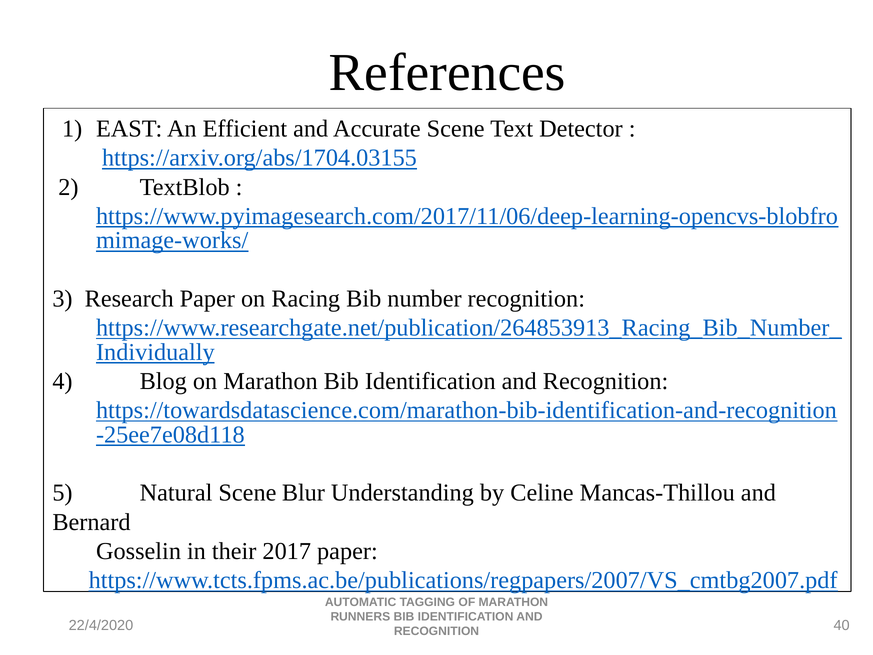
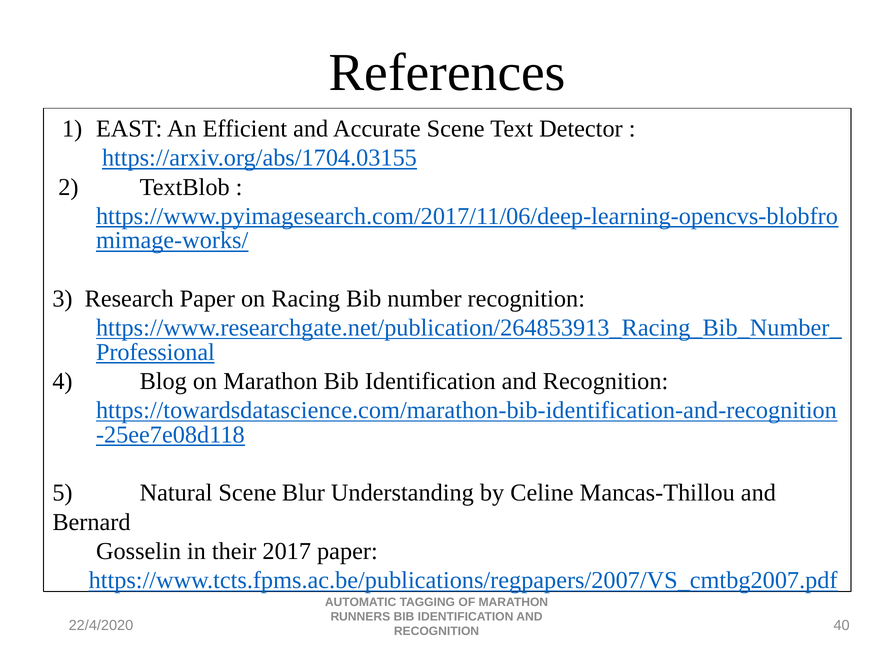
Individually: Individually -> Professional
